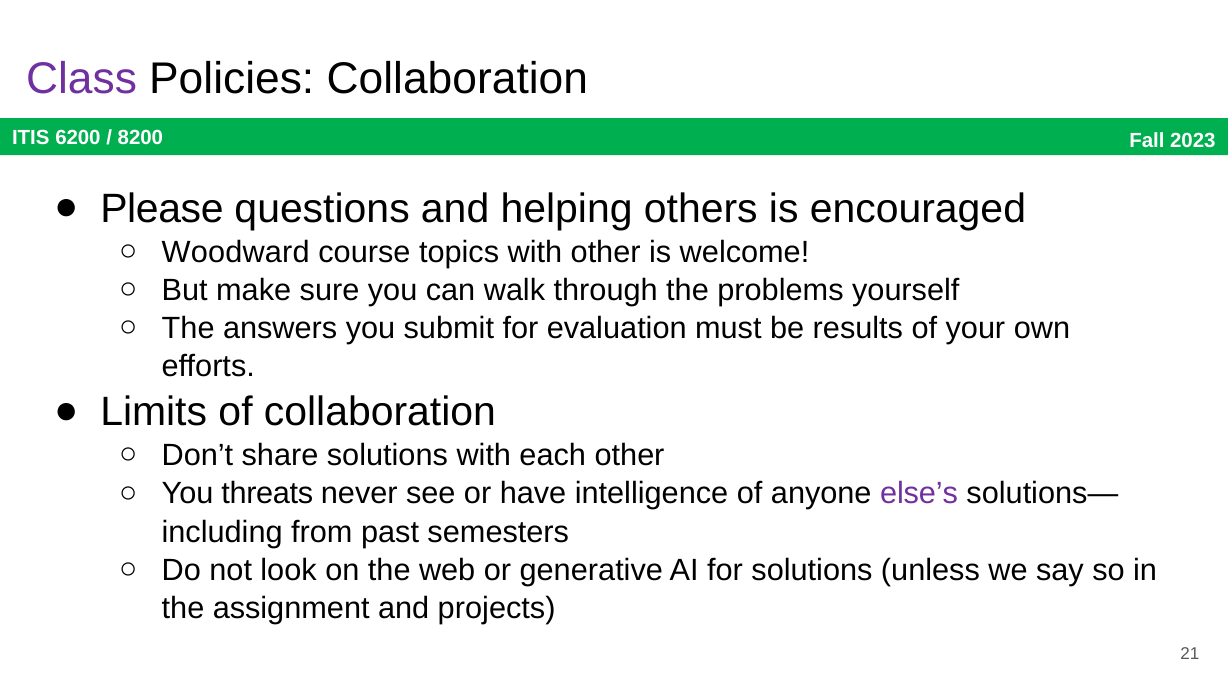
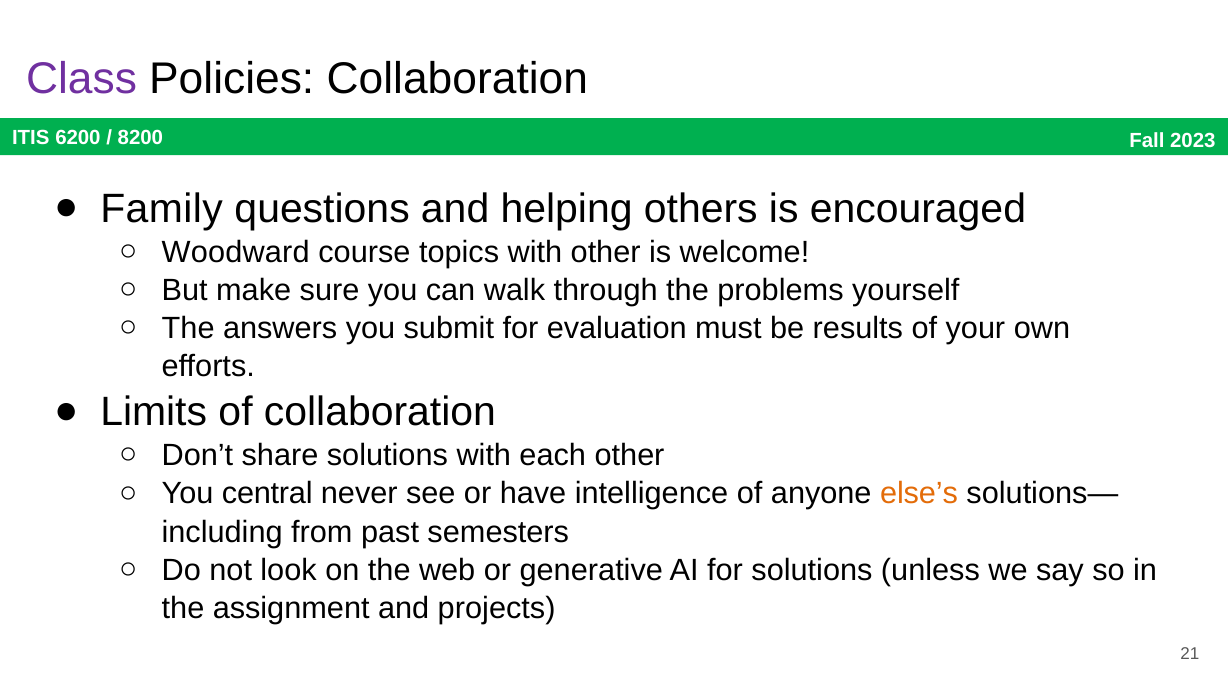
Please: Please -> Family
threats: threats -> central
else’s colour: purple -> orange
